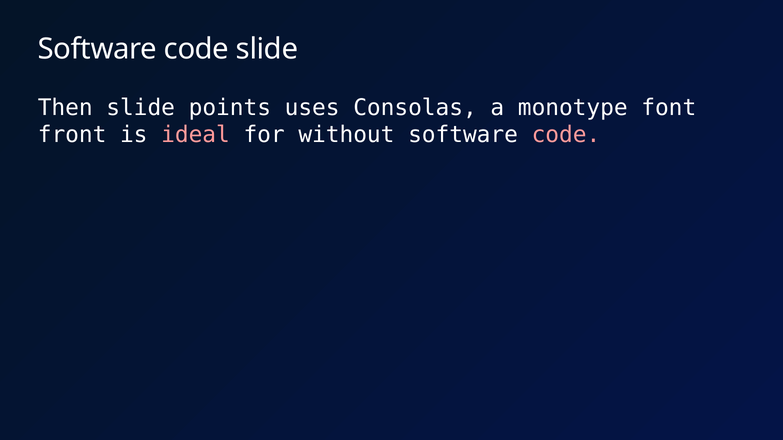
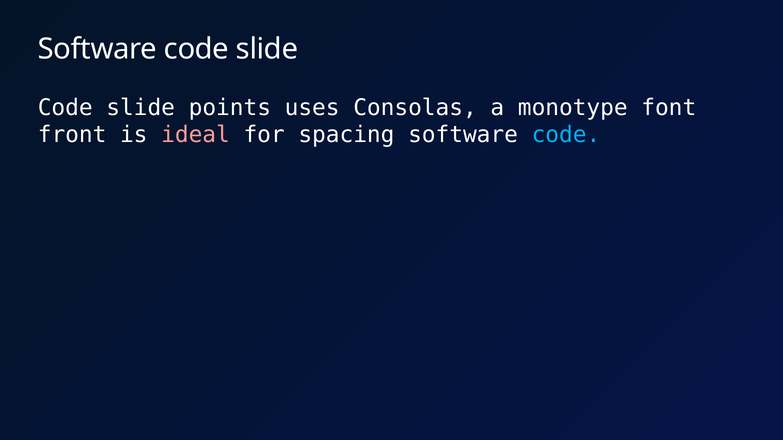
Then at (65, 108): Then -> Code
without: without -> spacing
code at (566, 135) colour: pink -> light blue
